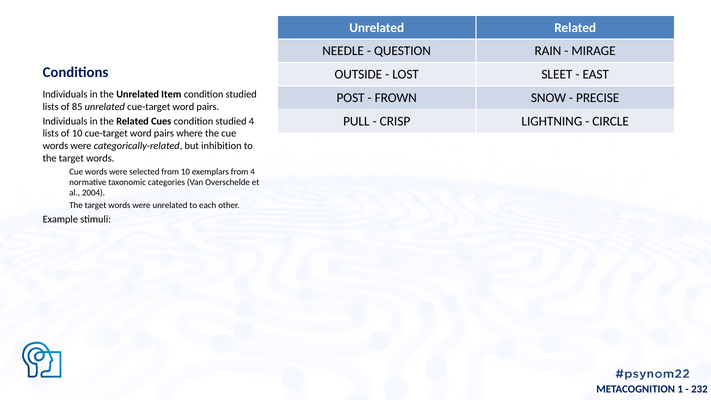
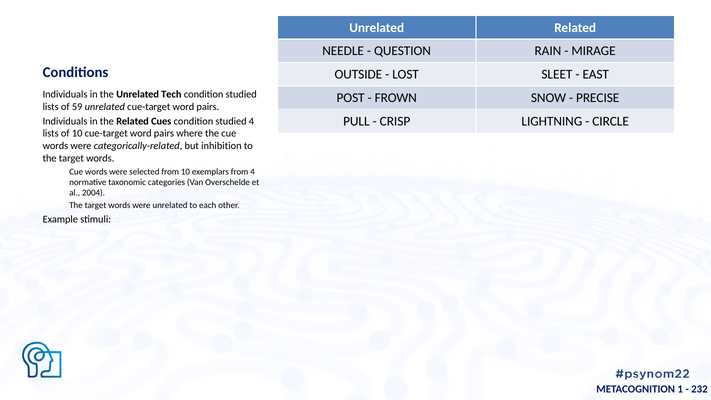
Item: Item -> Tech
85: 85 -> 59
